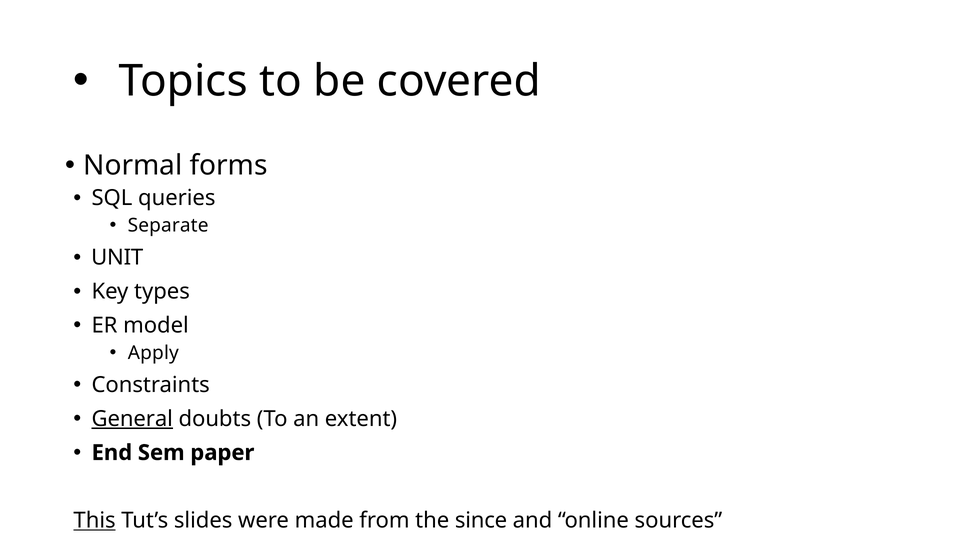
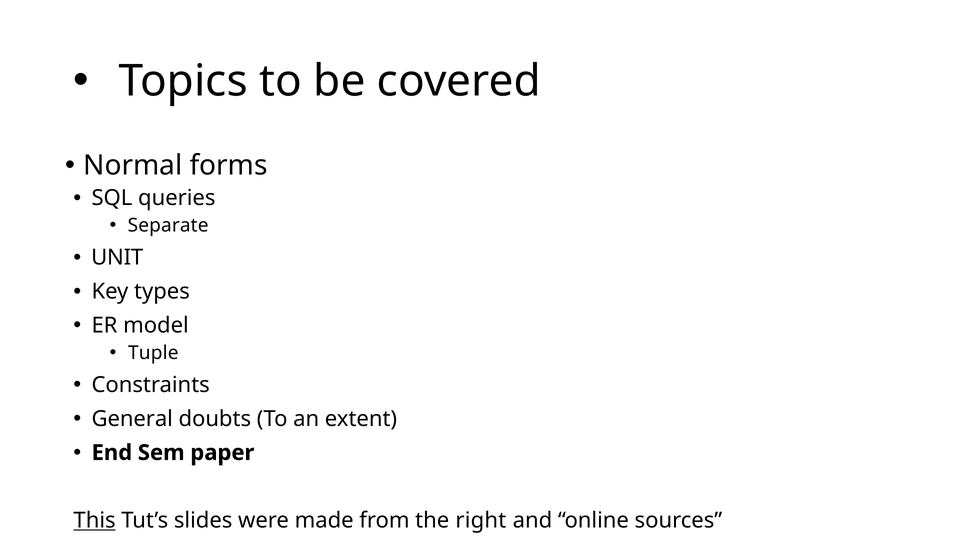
Apply: Apply -> Tuple
General underline: present -> none
since: since -> right
